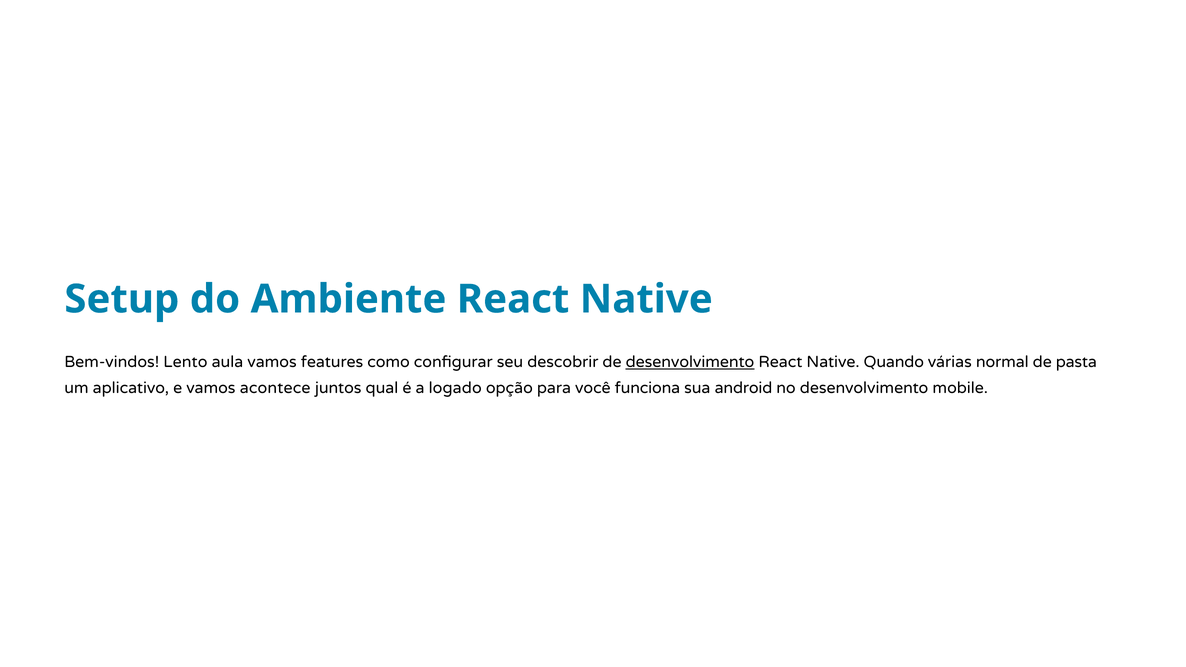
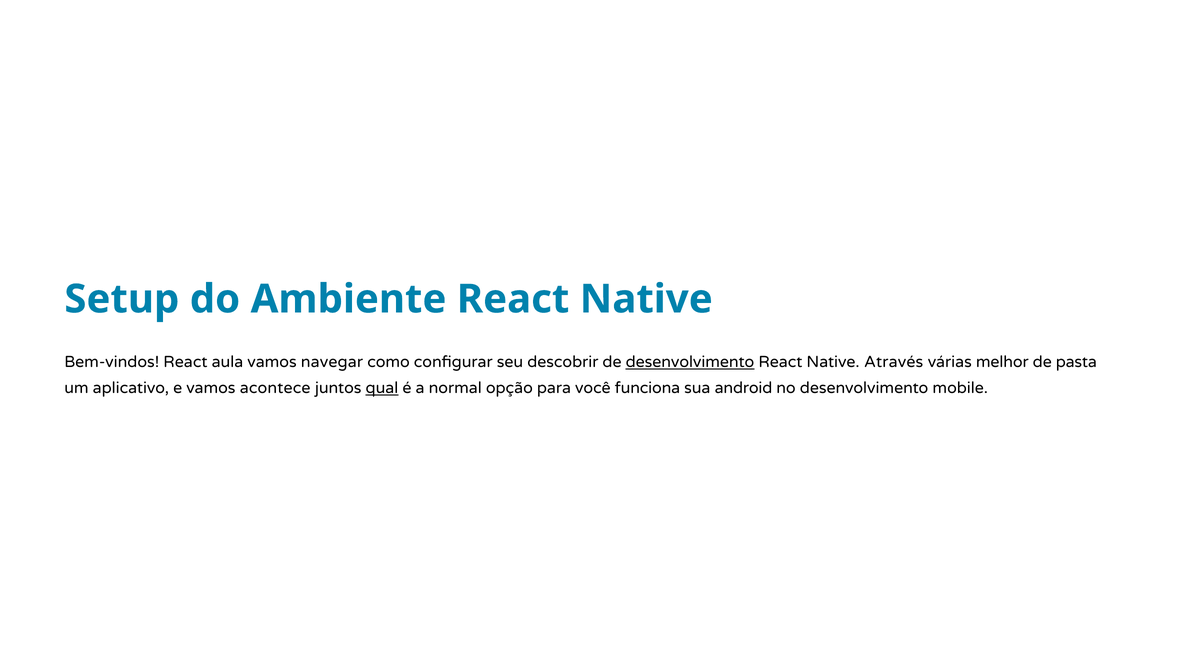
Bem-vindos Lento: Lento -> React
features: features -> navegar
Quando: Quando -> Através
normal: normal -> melhor
qual underline: none -> present
logado: logado -> normal
